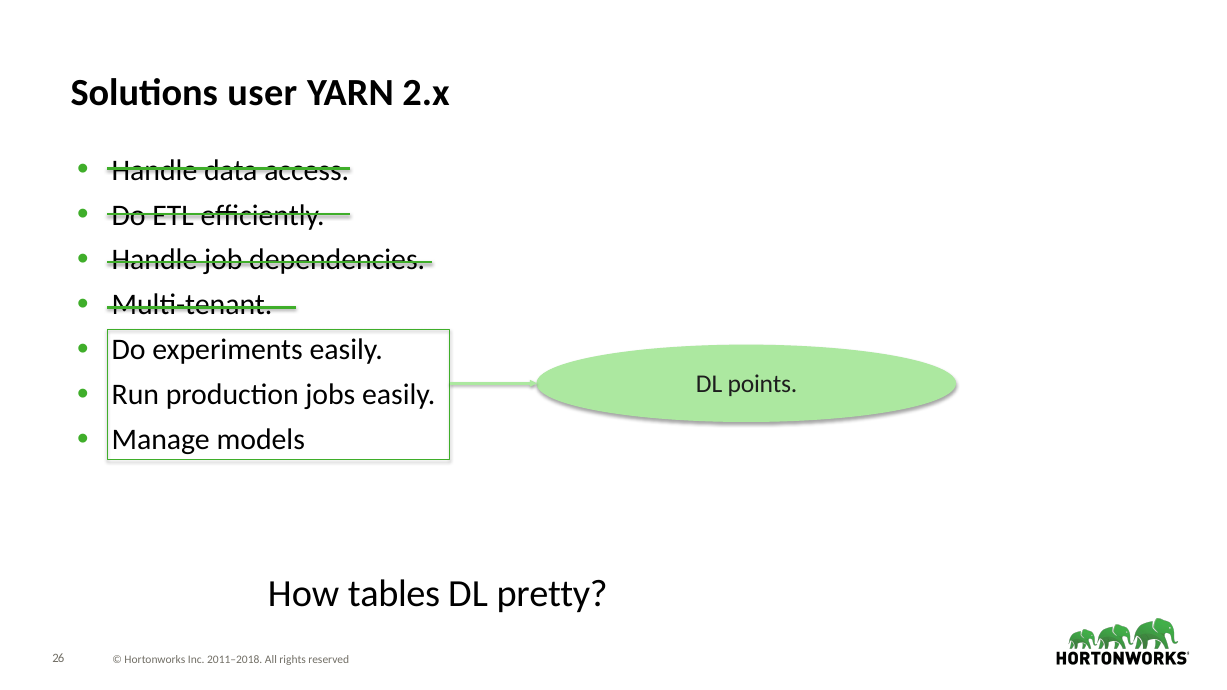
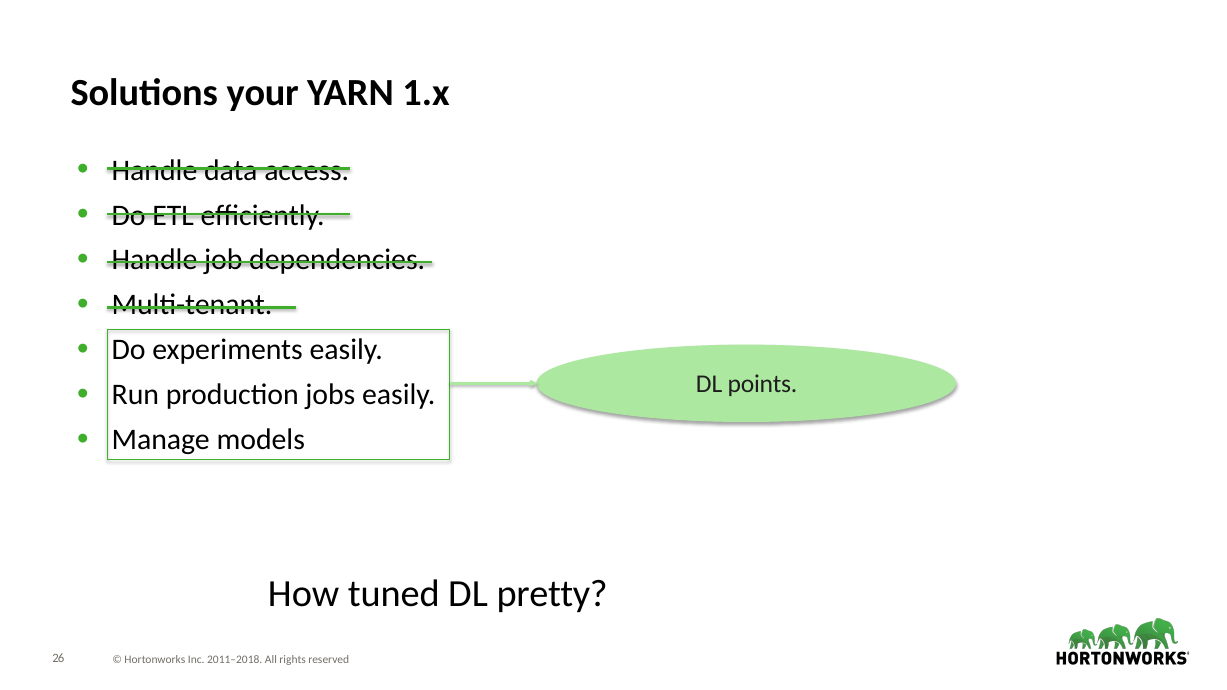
user: user -> your
2.x: 2.x -> 1.x
tables: tables -> tuned
